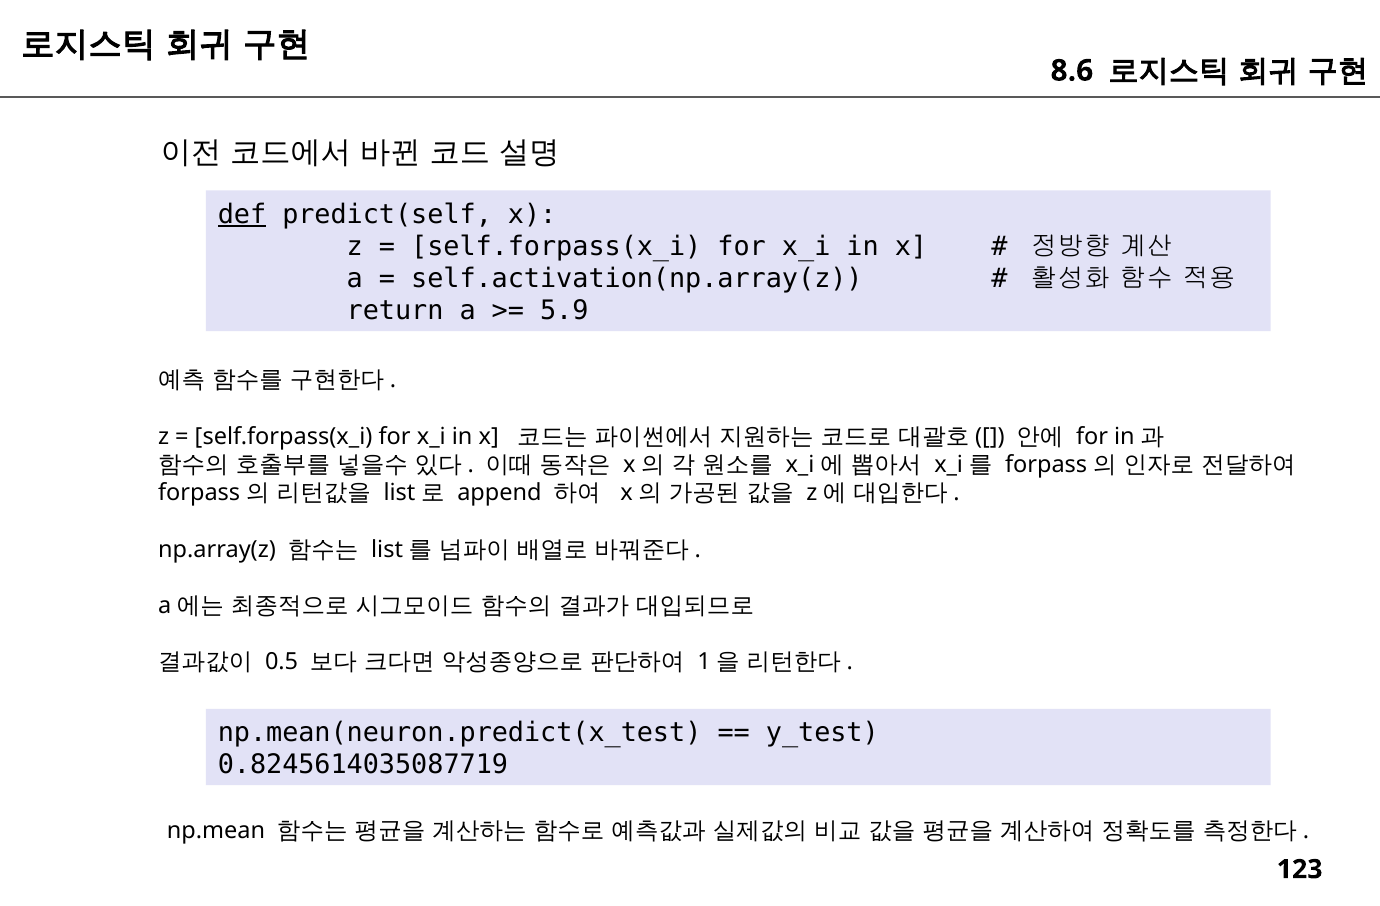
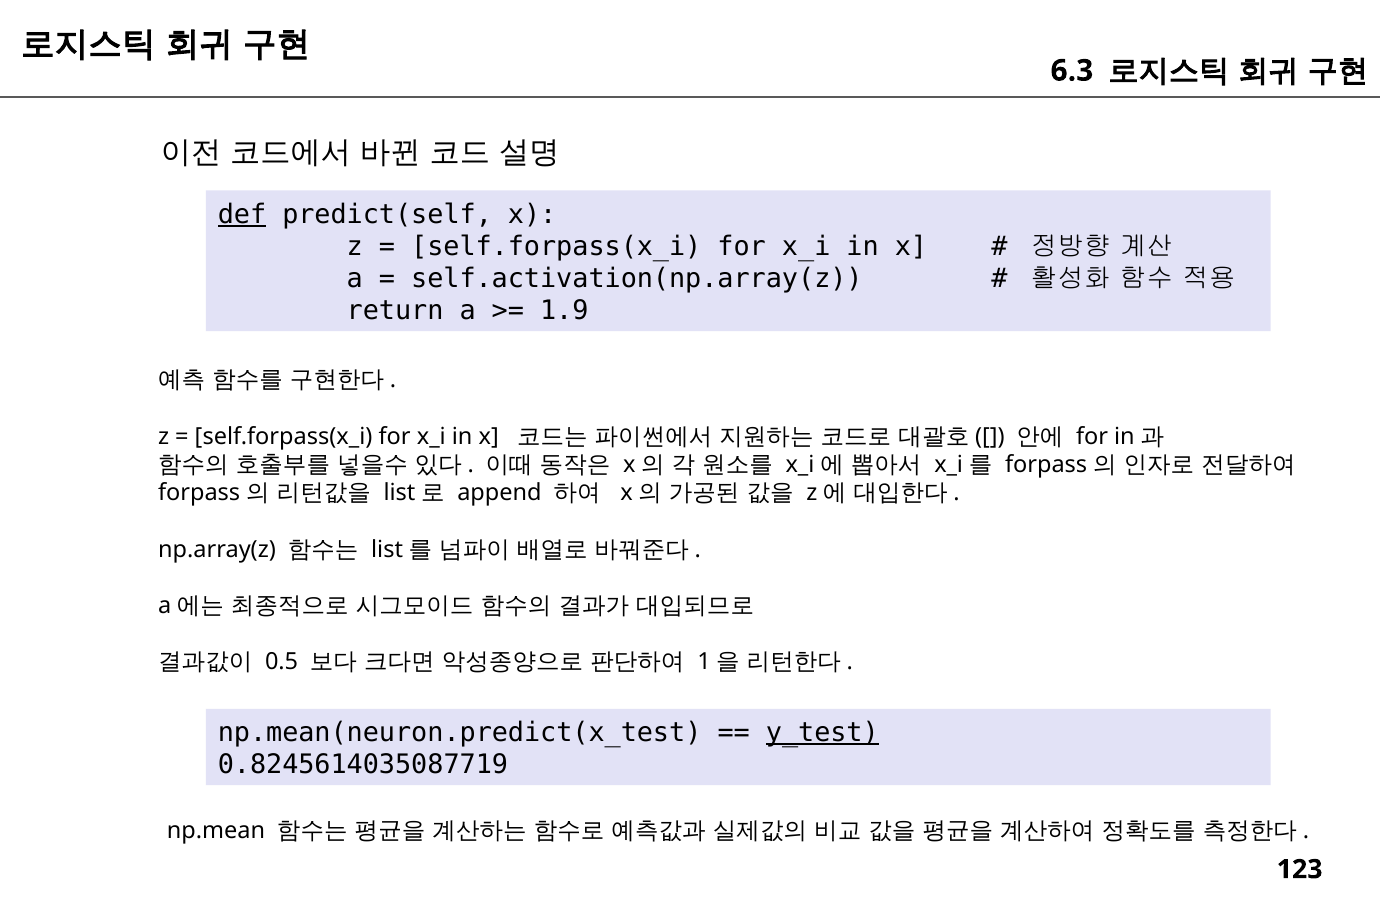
8.6: 8.6 -> 6.3
5.9: 5.9 -> 1.9
y_test underline: none -> present
